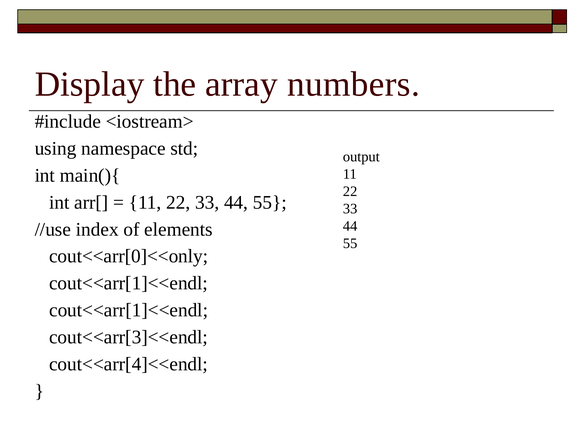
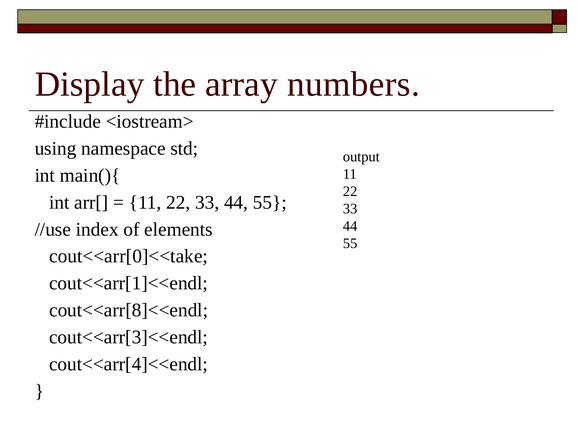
cout<<arr[0]<<only: cout<<arr[0]<<only -> cout<<arr[0]<<take
cout<<arr[1]<<endl at (129, 311): cout<<arr[1]<<endl -> cout<<arr[8]<<endl
